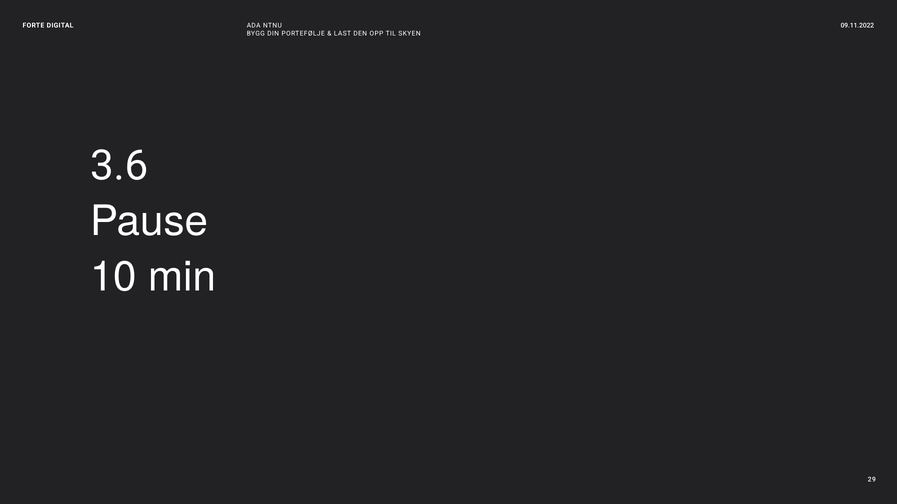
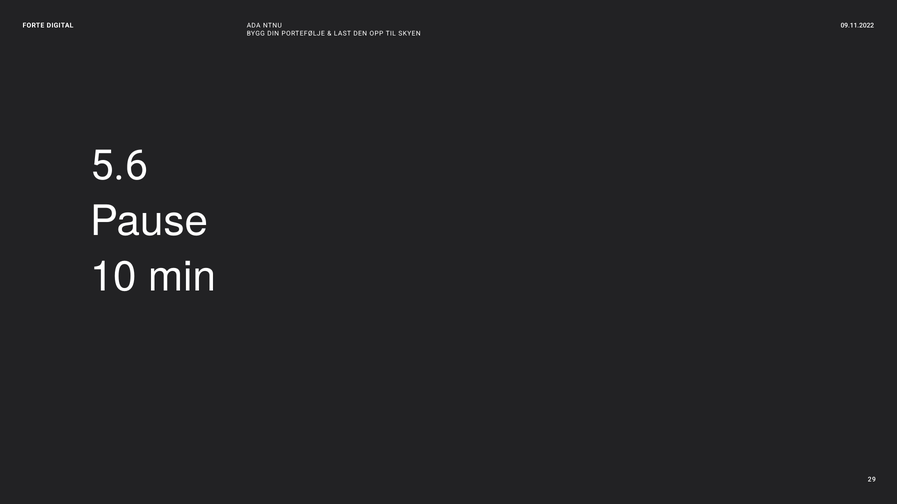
3.6: 3.6 -> 5.6
